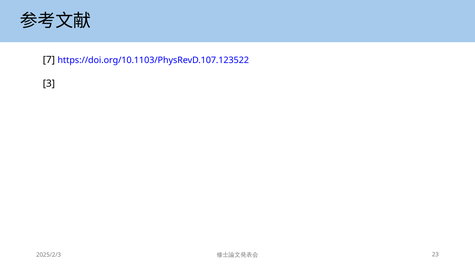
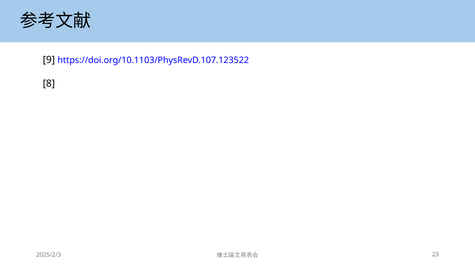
7: 7 -> 9
3: 3 -> 8
